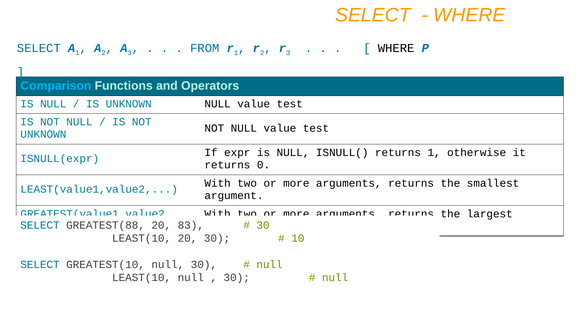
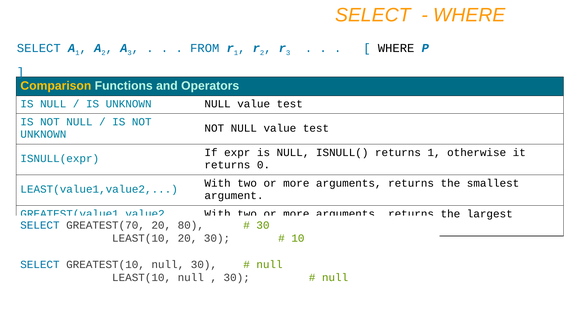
Comparison colour: light blue -> yellow
GREATEST(88: GREATEST(88 -> GREATEST(70
83: 83 -> 80
